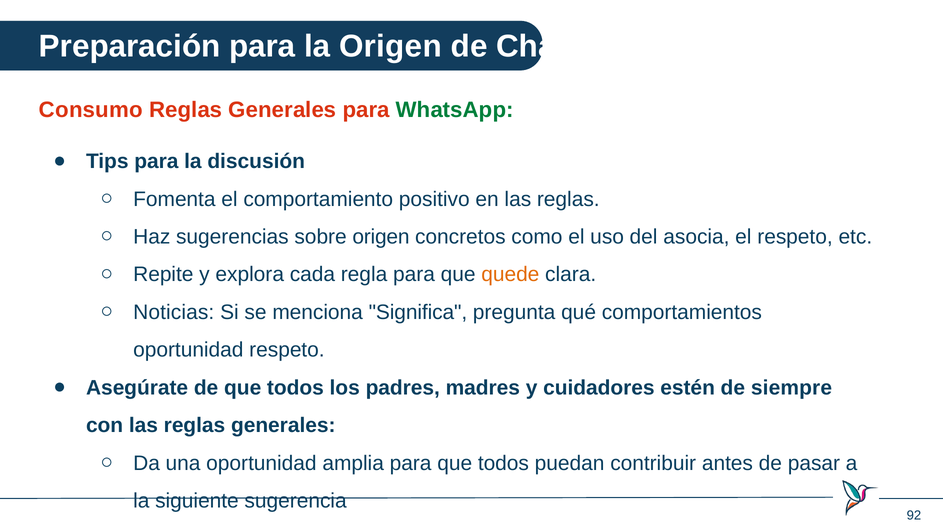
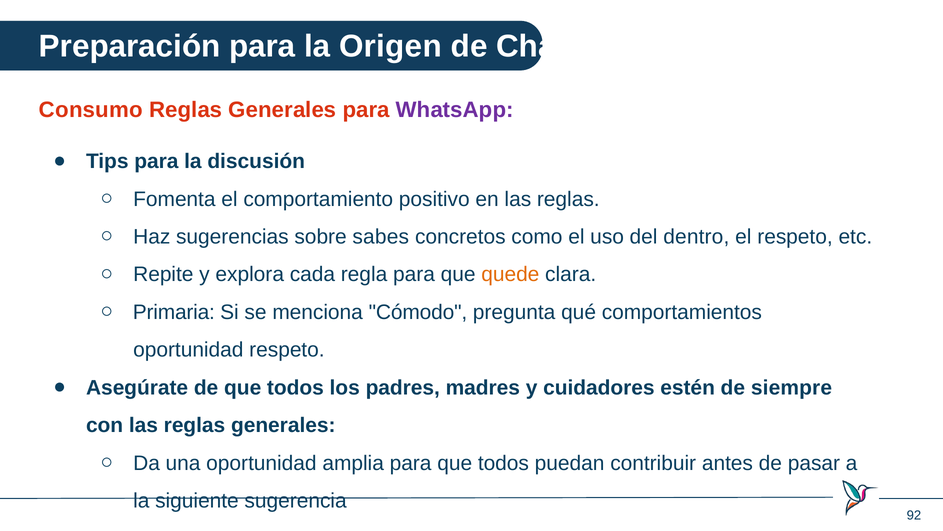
WhatsApp colour: green -> purple
sobre origen: origen -> sabes
asocia: asocia -> dentro
Noticias: Noticias -> Primaria
Significa: Significa -> Cómodo
